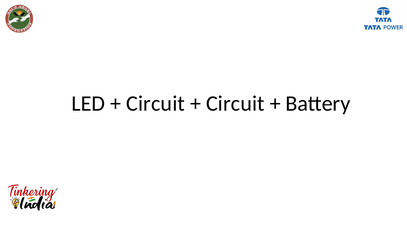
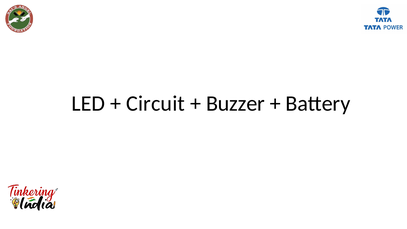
Circuit at (235, 104): Circuit -> Buzzer
